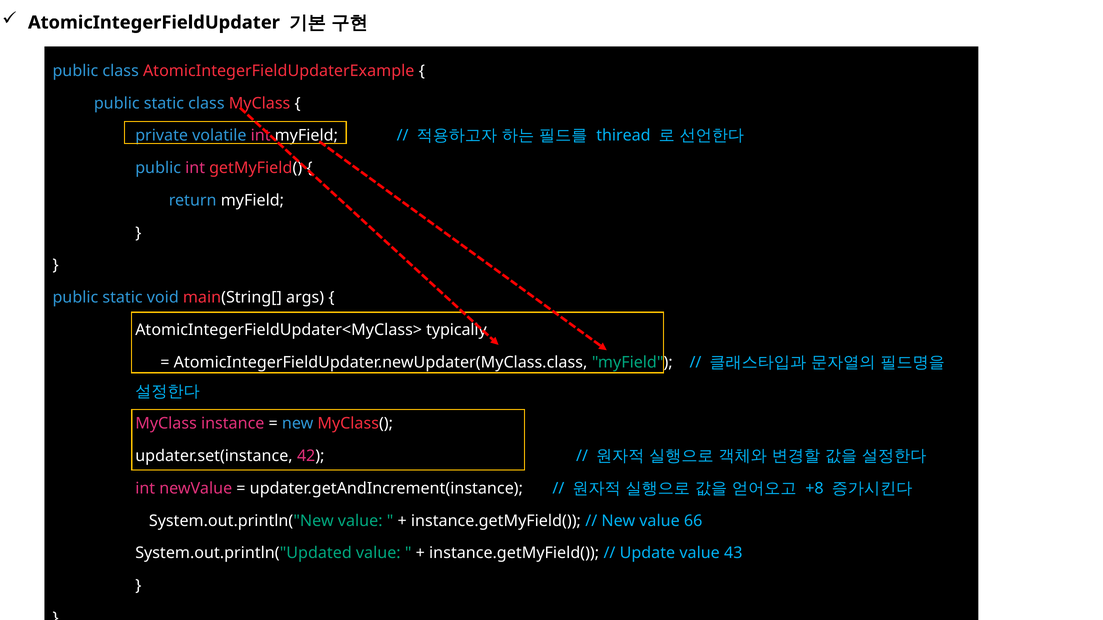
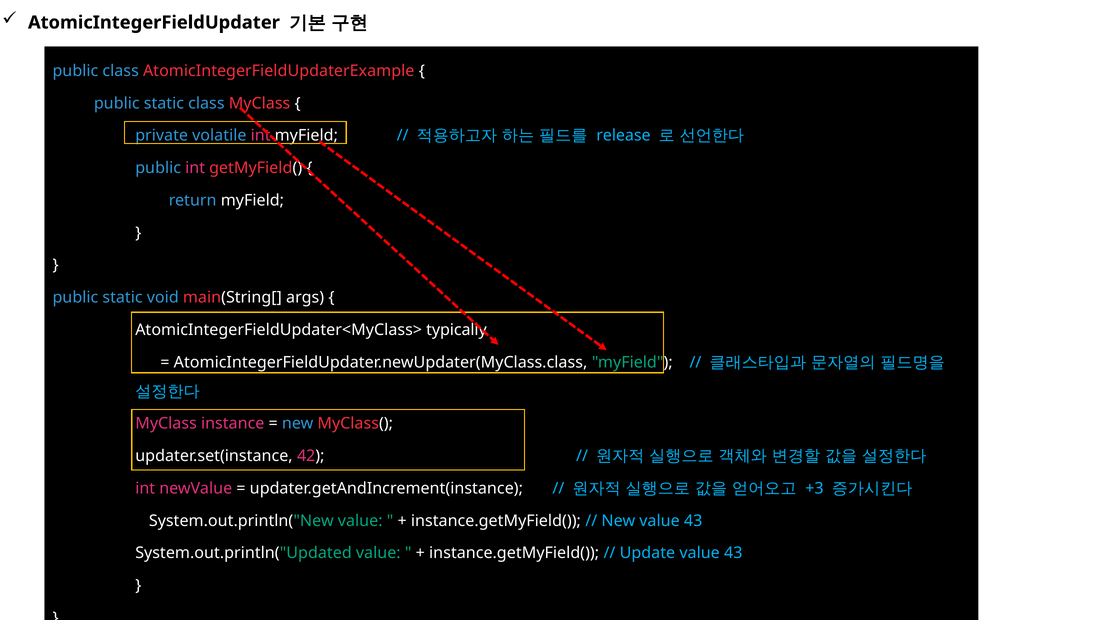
thiread: thiread -> release
+8: +8 -> +3
New value 66: 66 -> 43
